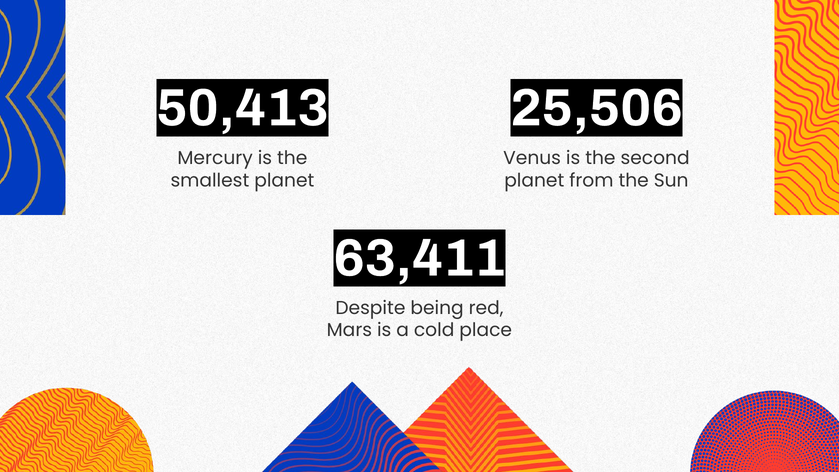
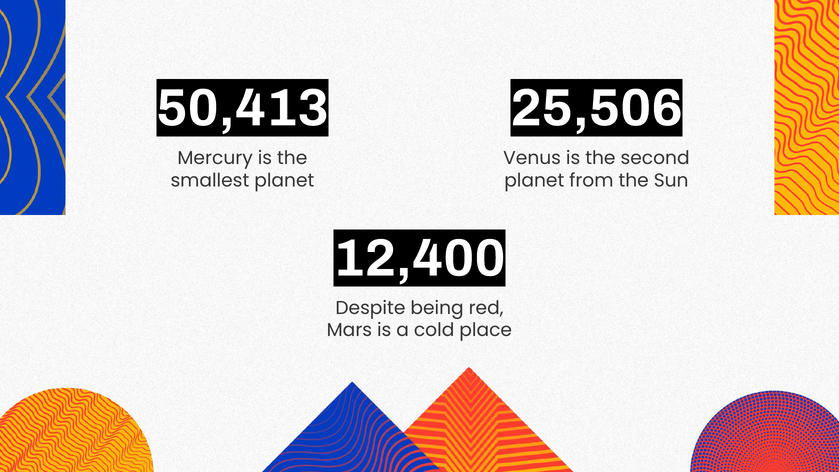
63,411: 63,411 -> 12,400
